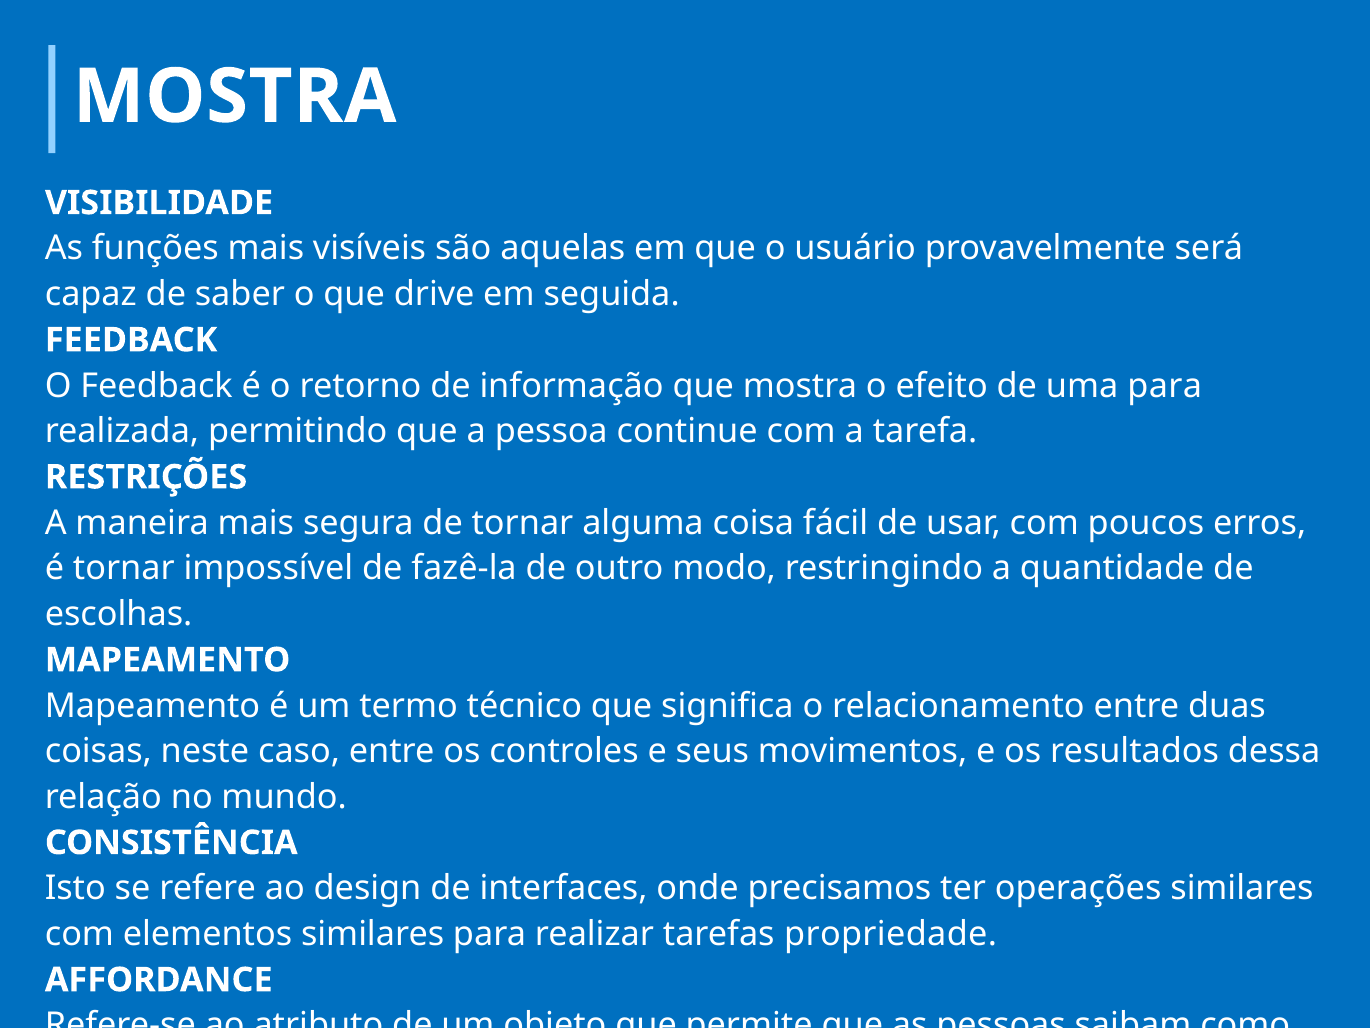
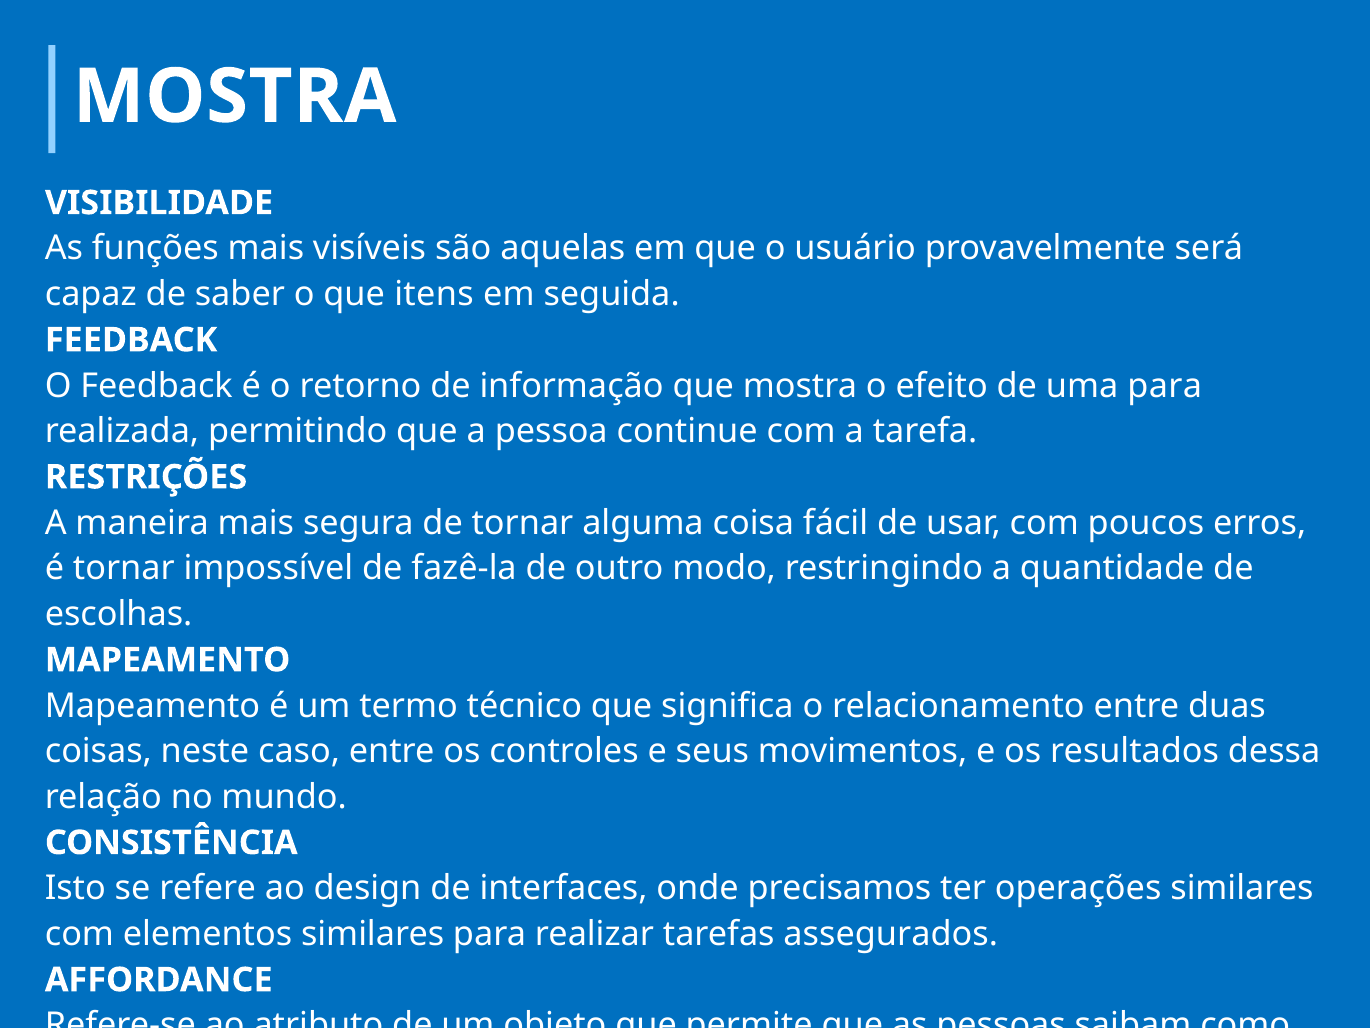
drive: drive -> itens
propriedade: propriedade -> assegurados
